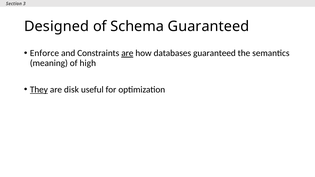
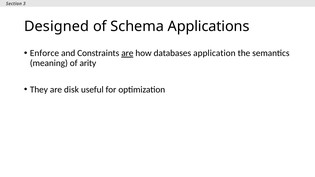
Schema Guaranteed: Guaranteed -> Applications
databases guaranteed: guaranteed -> application
high: high -> arity
They underline: present -> none
